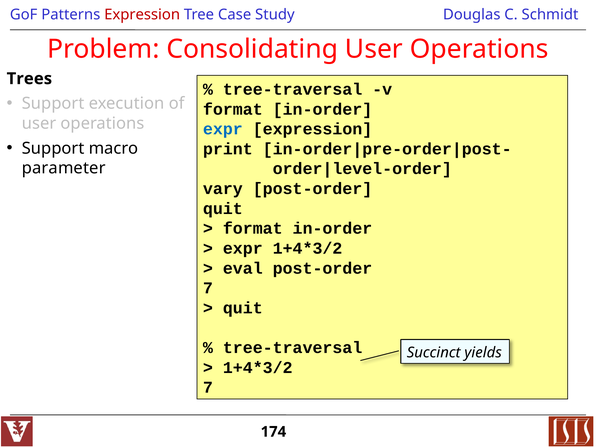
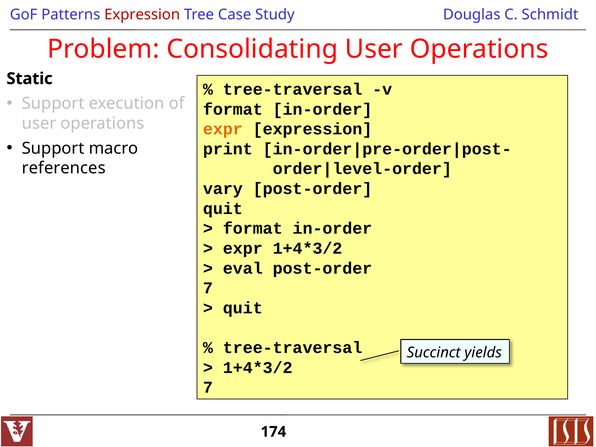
Trees: Trees -> Static
expr at (223, 129) colour: blue -> orange
parameter: parameter -> references
